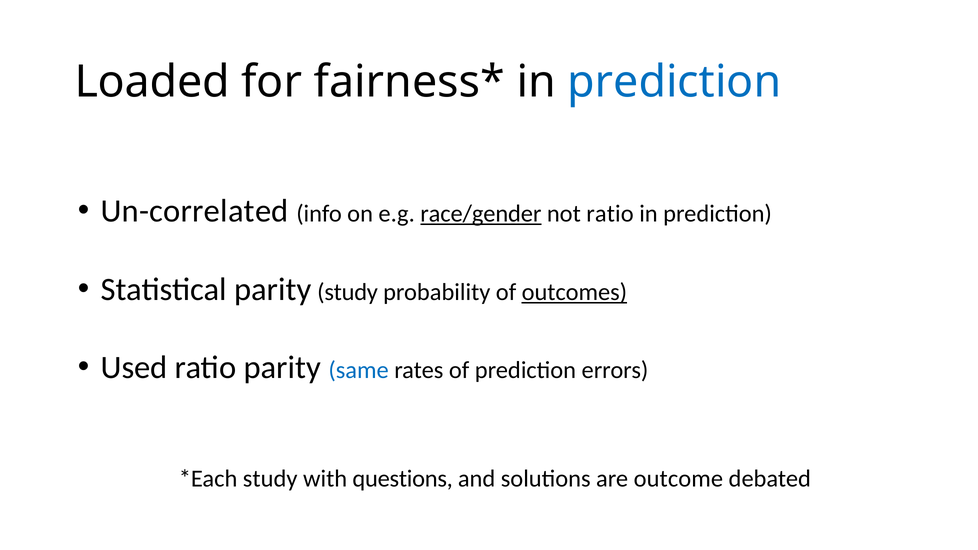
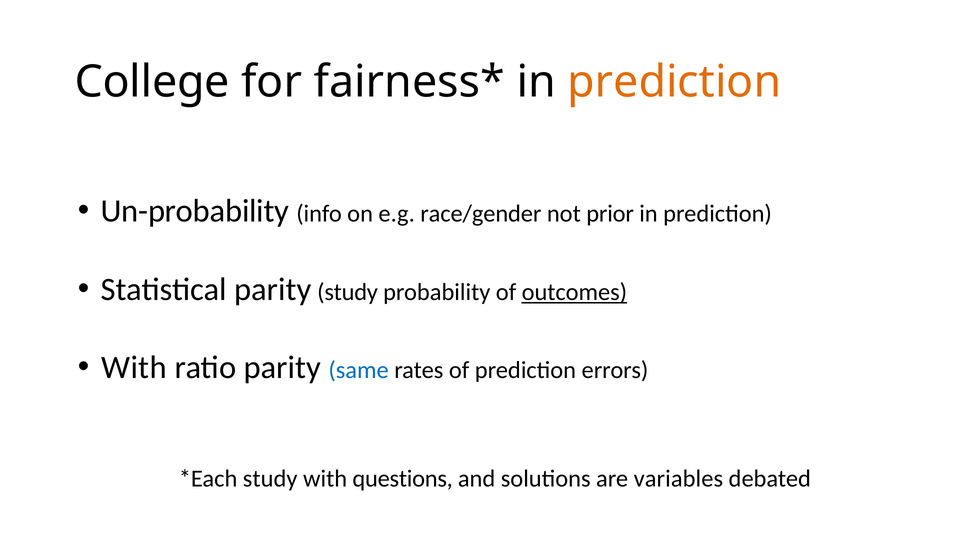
Loaded: Loaded -> College
prediction at (674, 82) colour: blue -> orange
Un-correlated: Un-correlated -> Un-probability
race/gender underline: present -> none
not ratio: ratio -> prior
Used at (134, 368): Used -> With
outcome: outcome -> variables
